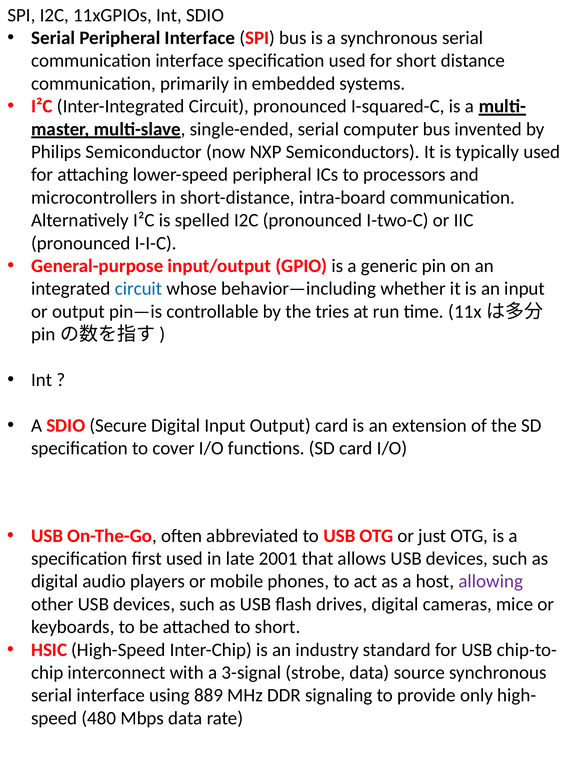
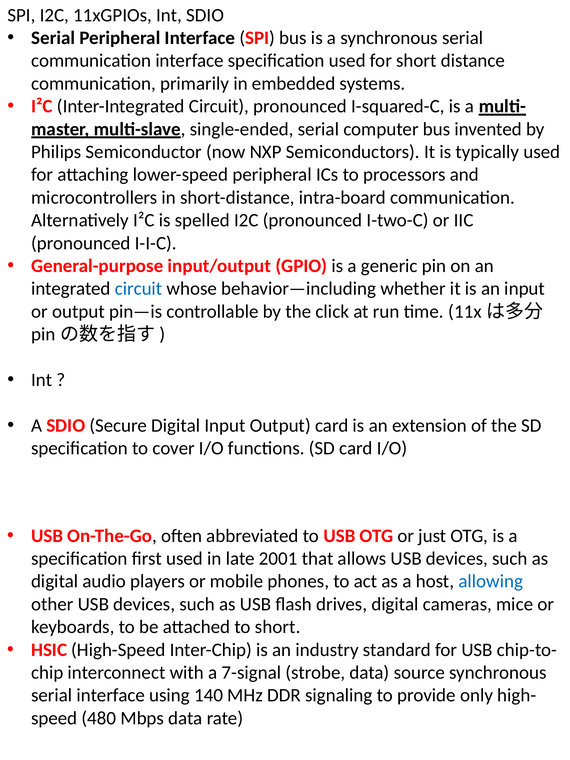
tries: tries -> click
allowing colour: purple -> blue
3-signal: 3-signal -> 7-signal
889: 889 -> 140
